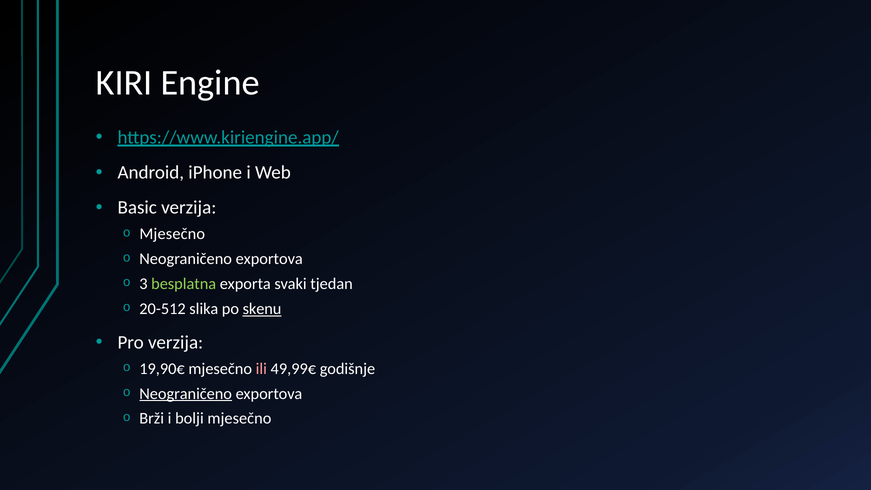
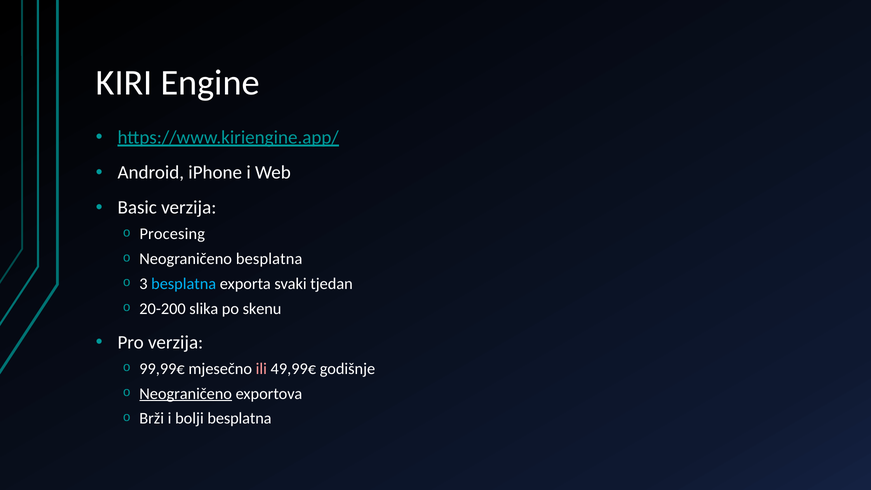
Mjesečno at (172, 234): Mjesečno -> Procesing
exportova at (269, 259): exportova -> besplatna
besplatna at (184, 284) colour: light green -> light blue
20-512: 20-512 -> 20-200
skenu underline: present -> none
19,90€: 19,90€ -> 99,99€
bolji mjesečno: mjesečno -> besplatna
